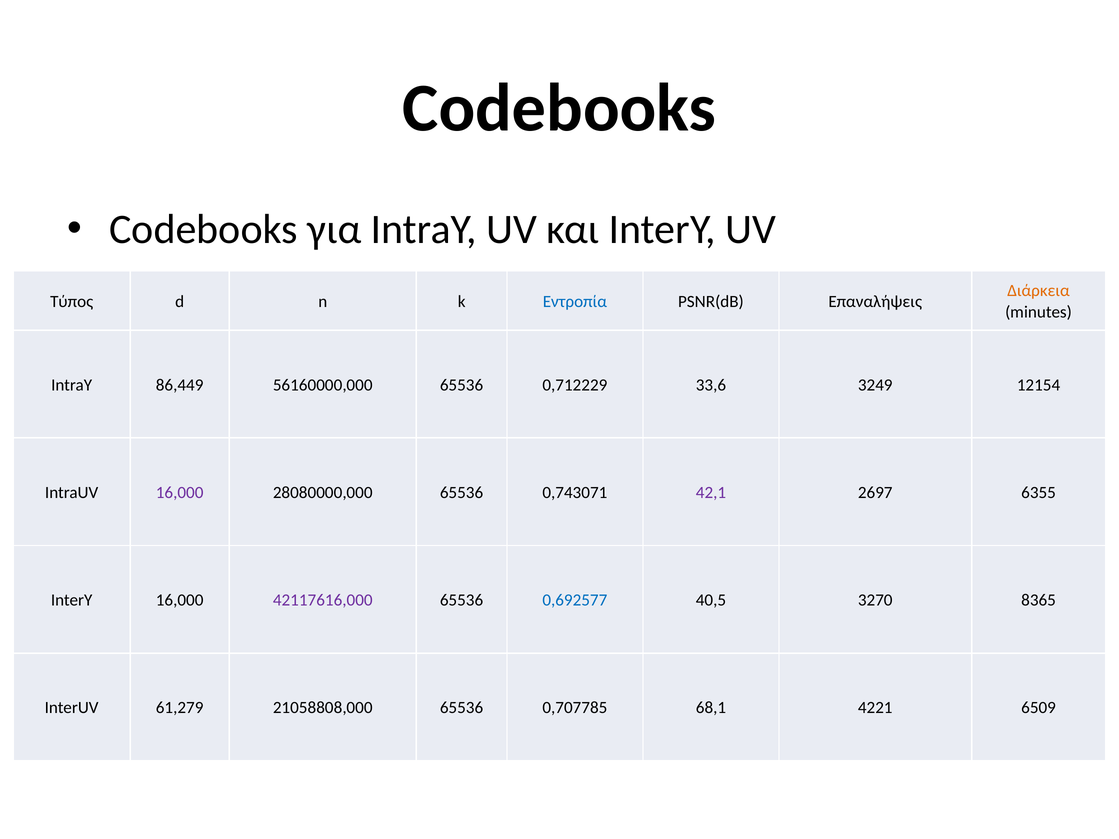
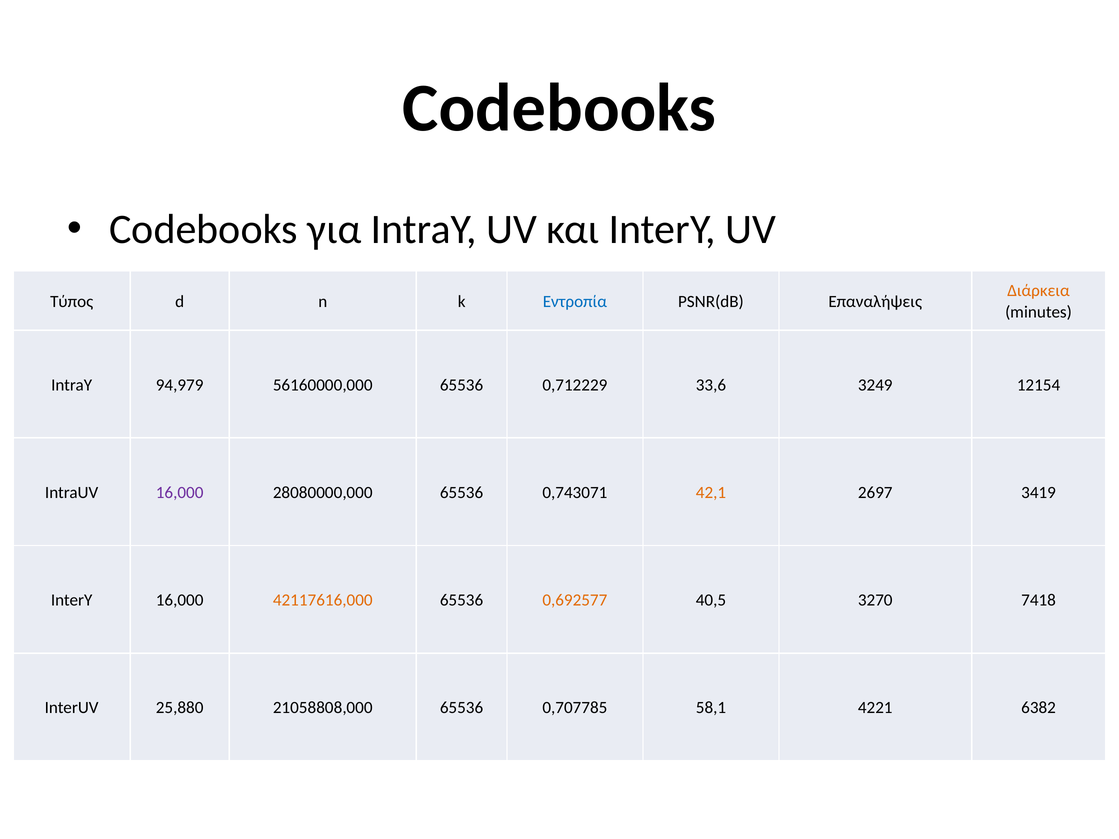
86,449: 86,449 -> 94,979
42,1 colour: purple -> orange
6355: 6355 -> 3419
42117616,000 colour: purple -> orange
0,692577 colour: blue -> orange
8365: 8365 -> 7418
61,279: 61,279 -> 25,880
68,1: 68,1 -> 58,1
6509: 6509 -> 6382
